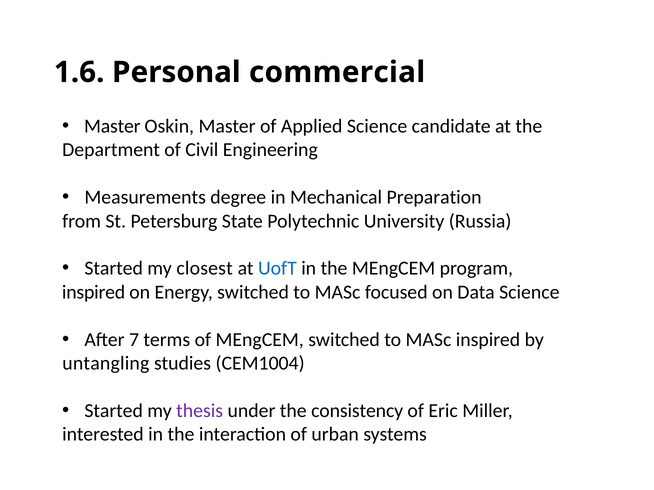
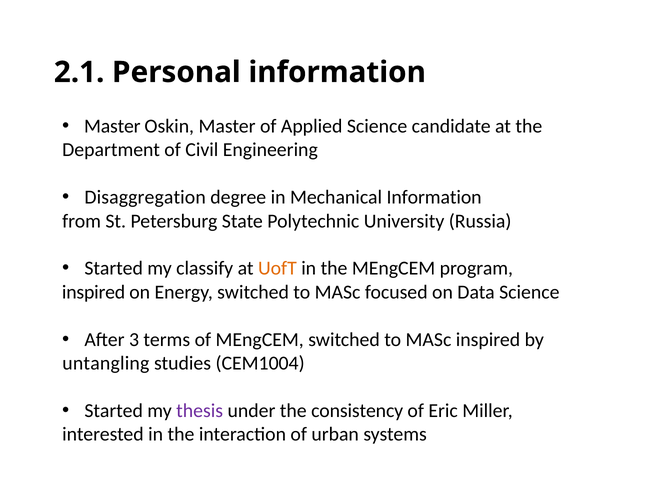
1.6: 1.6 -> 2.1
Personal commercial: commercial -> information
Measurements: Measurements -> Disaggregation
Mechanical Preparation: Preparation -> Information
closest: closest -> classify
UofT colour: blue -> orange
7: 7 -> 3
